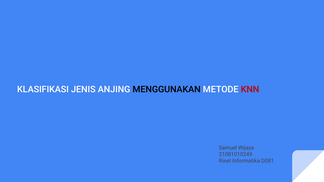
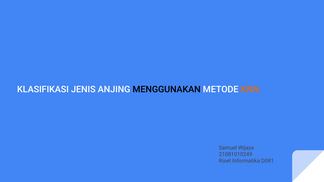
KNN colour: red -> orange
